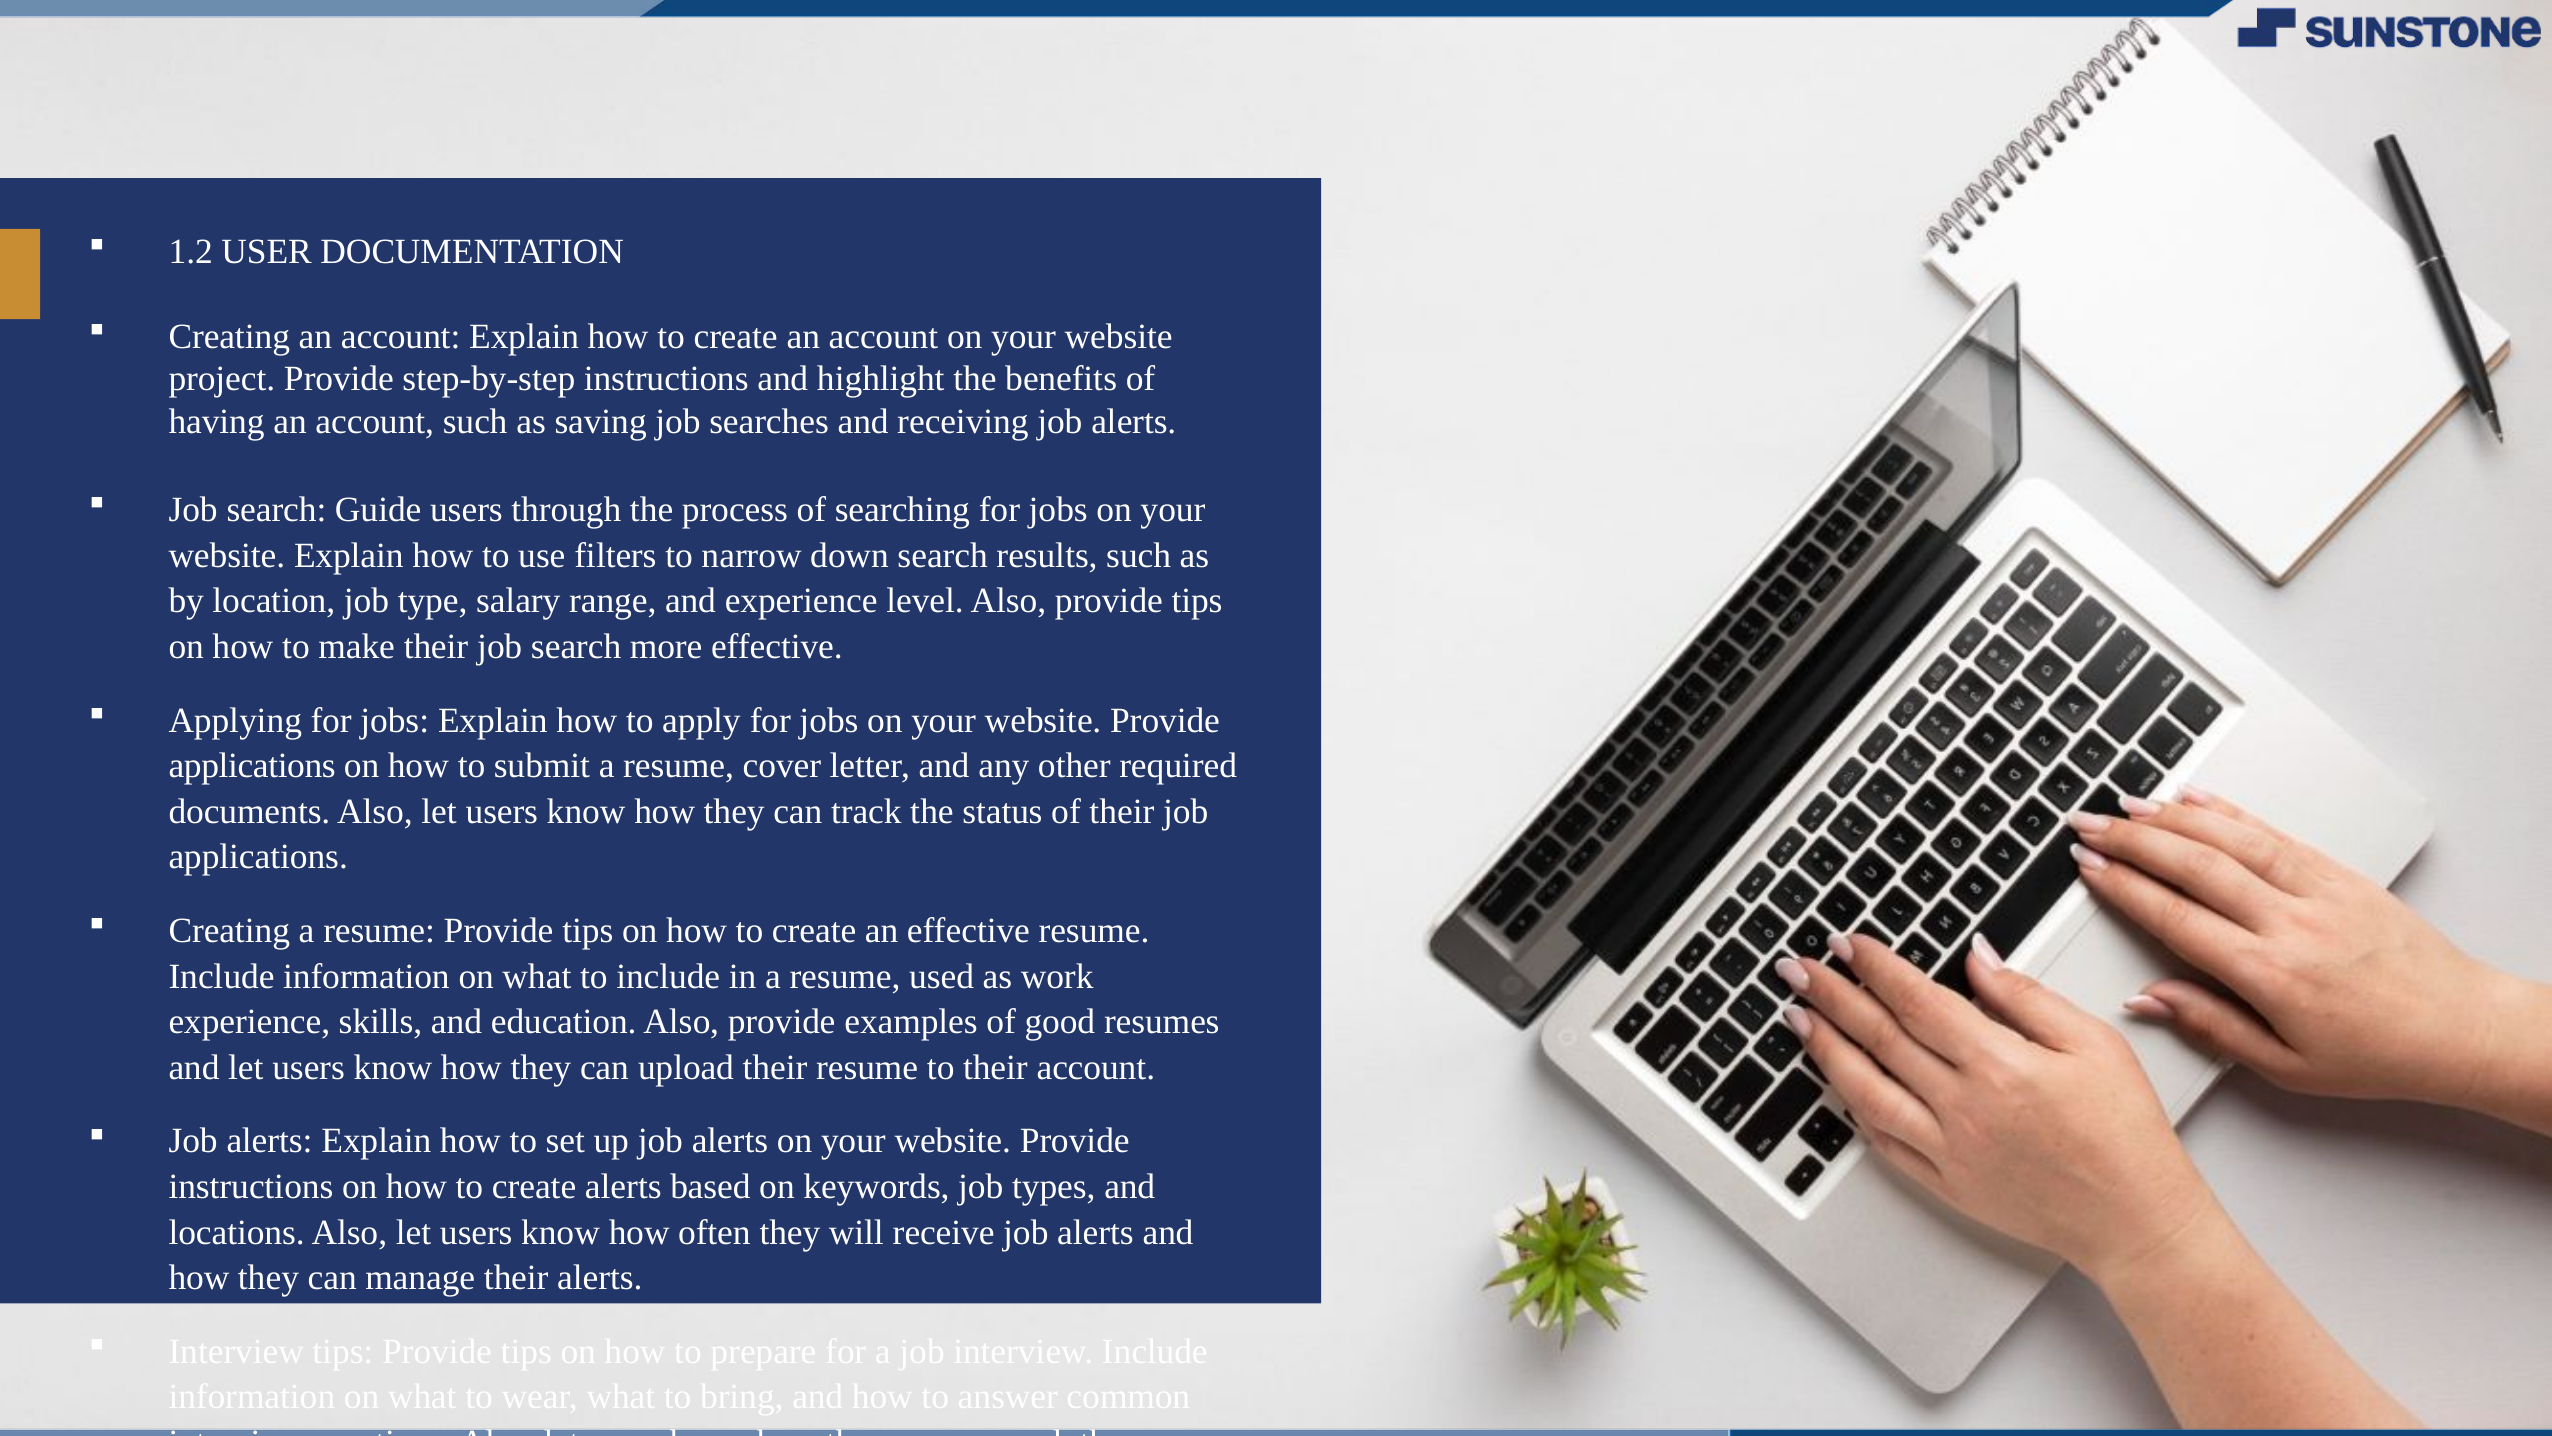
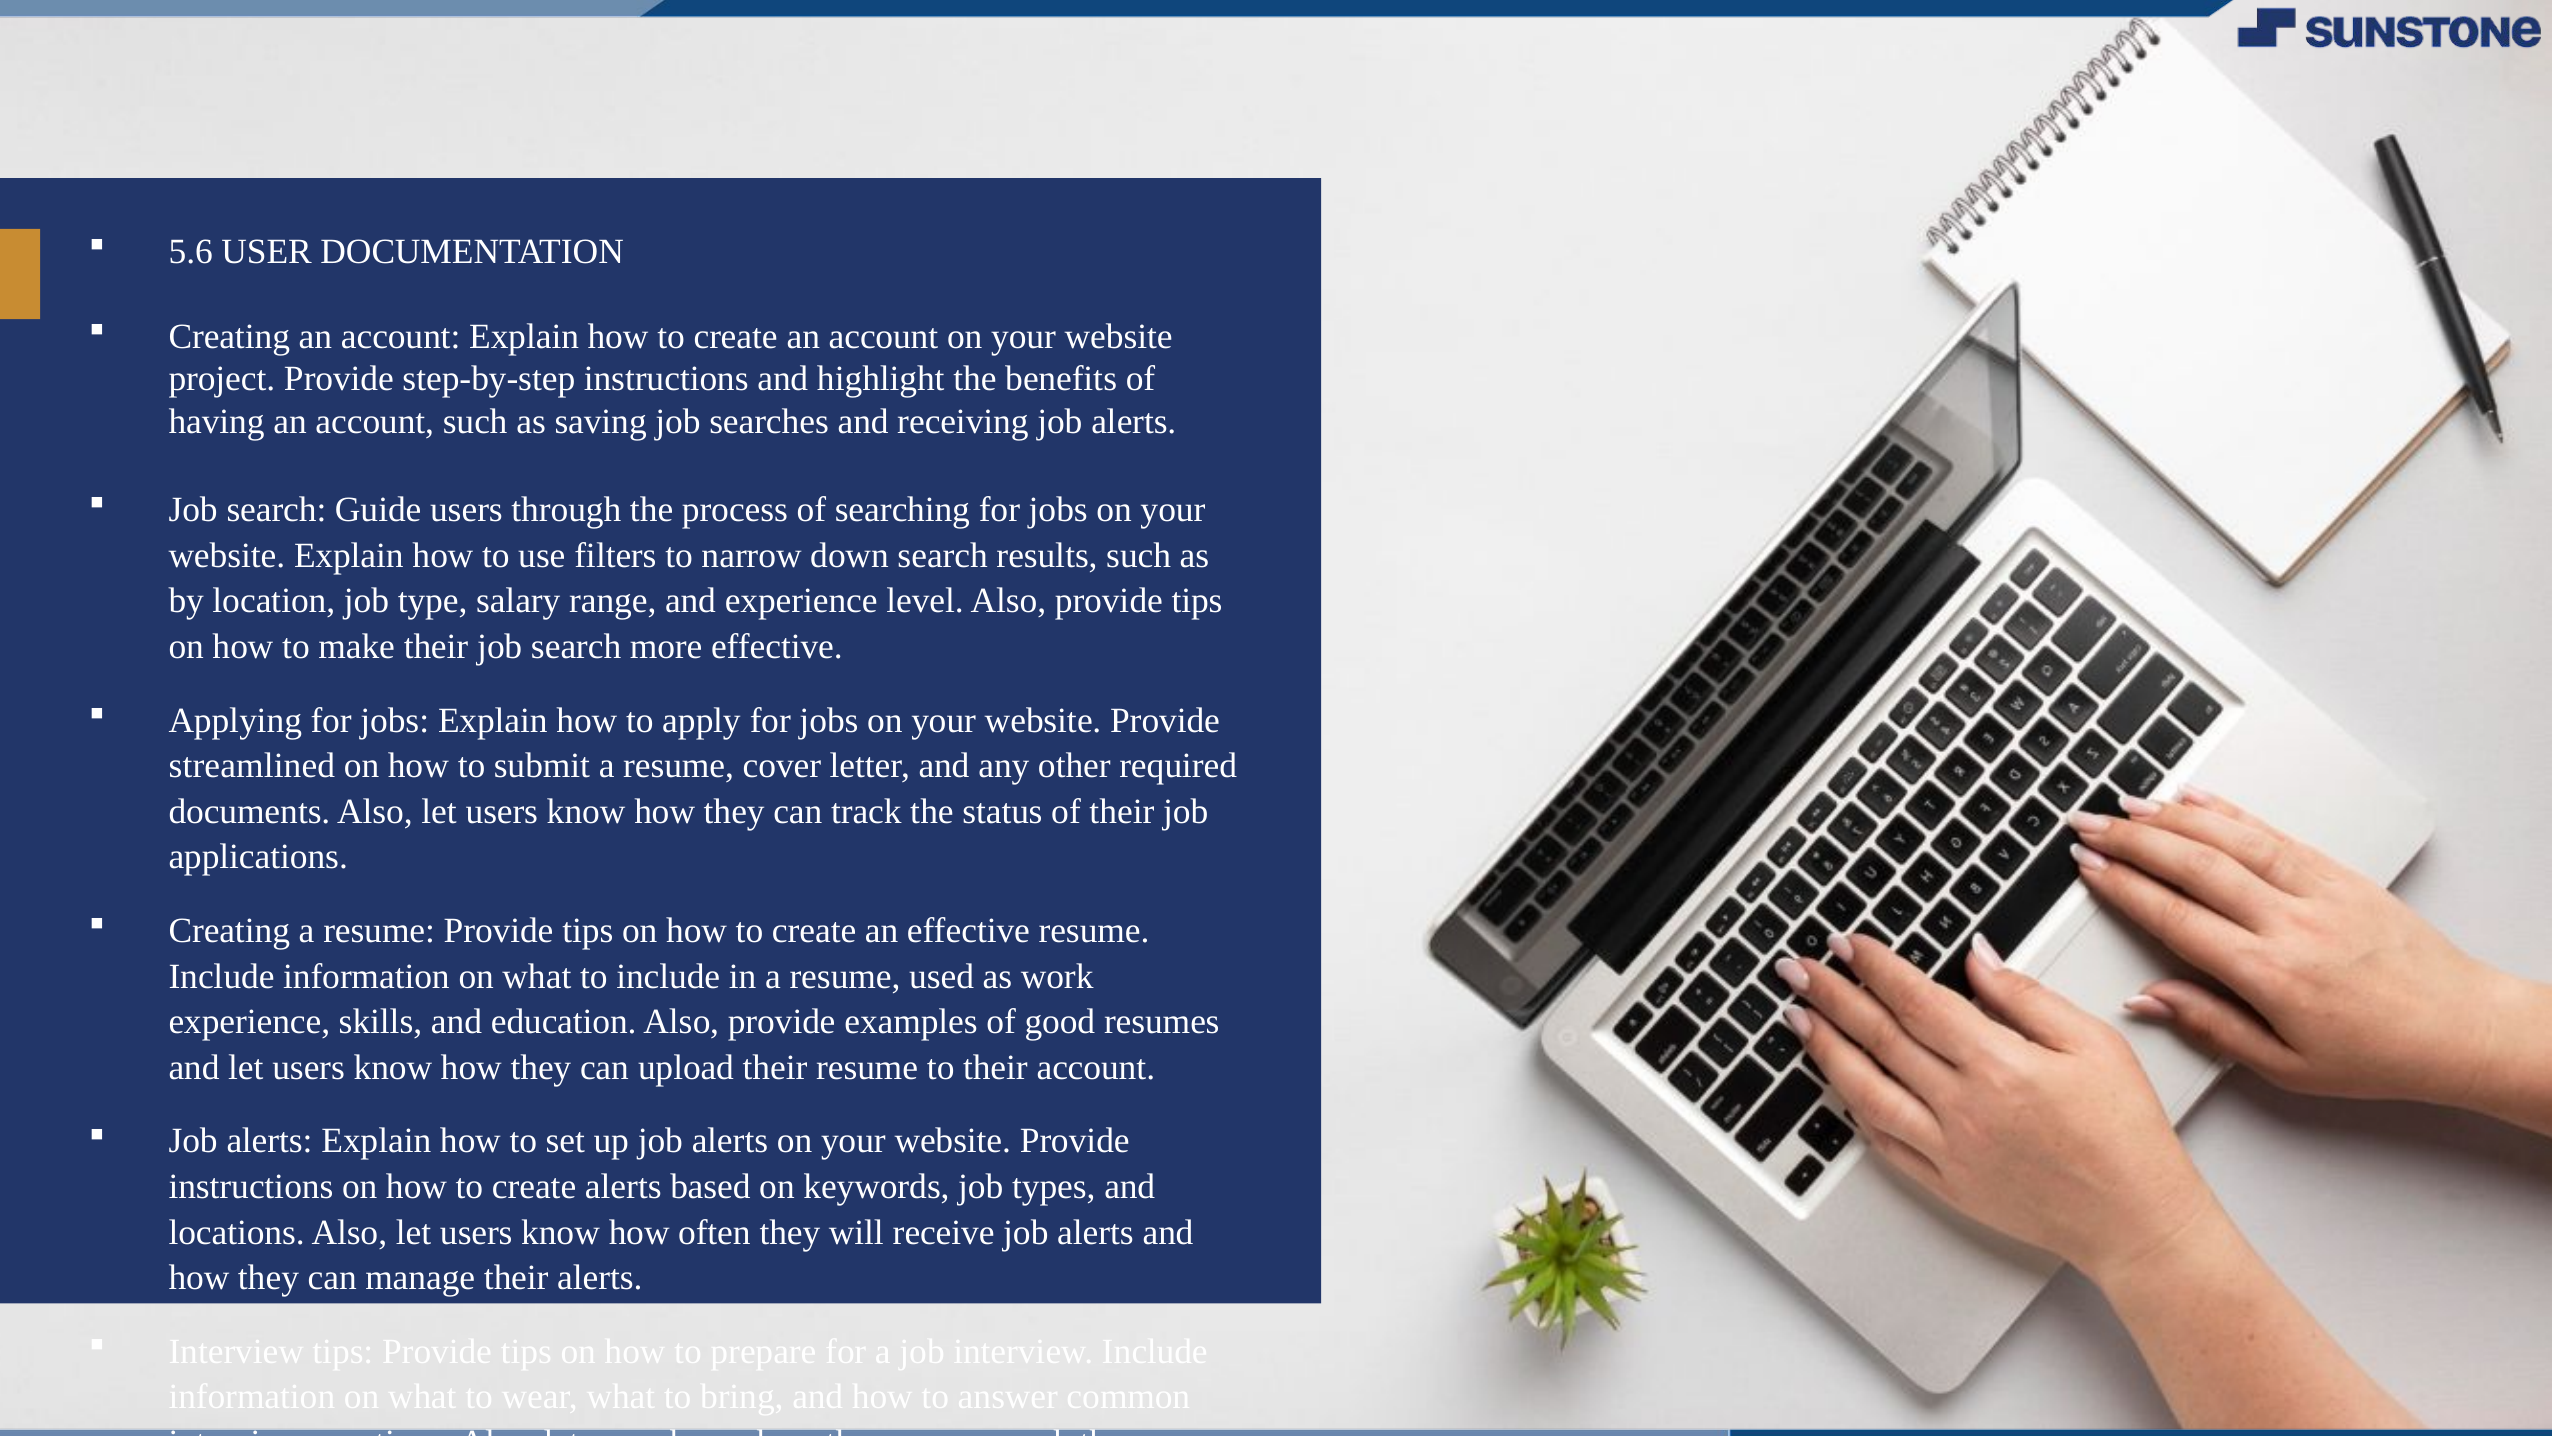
1.2: 1.2 -> 5.6
applications at (252, 766): applications -> streamlined
